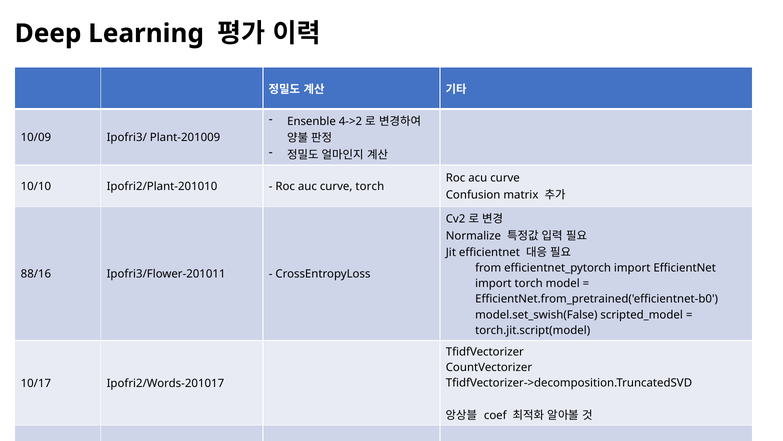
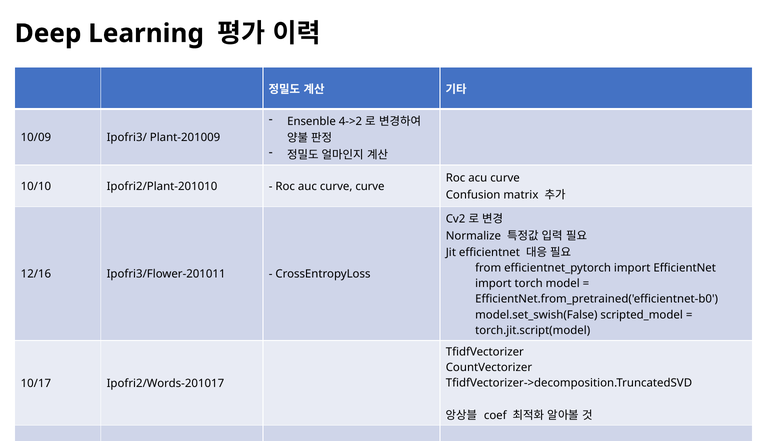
curve torch: torch -> curve
88/16: 88/16 -> 12/16
